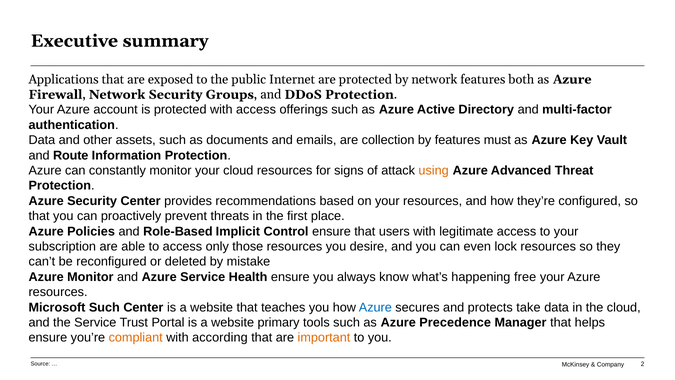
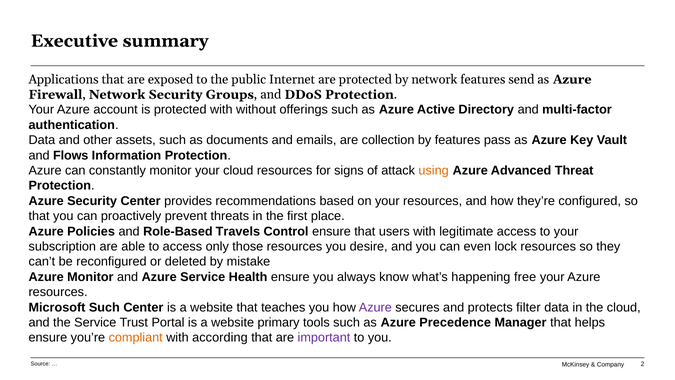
both: both -> send
with access: access -> without
must: must -> pass
Route: Route -> Flows
Implicit: Implicit -> Travels
Azure at (375, 307) colour: blue -> purple
take: take -> filter
important colour: orange -> purple
